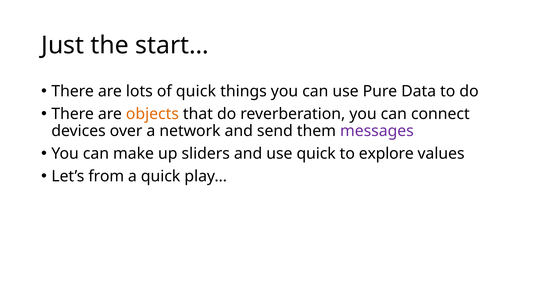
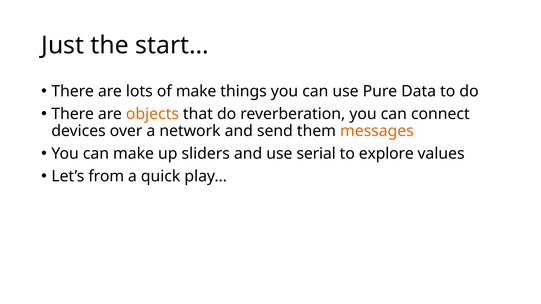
of quick: quick -> make
messages colour: purple -> orange
use quick: quick -> serial
